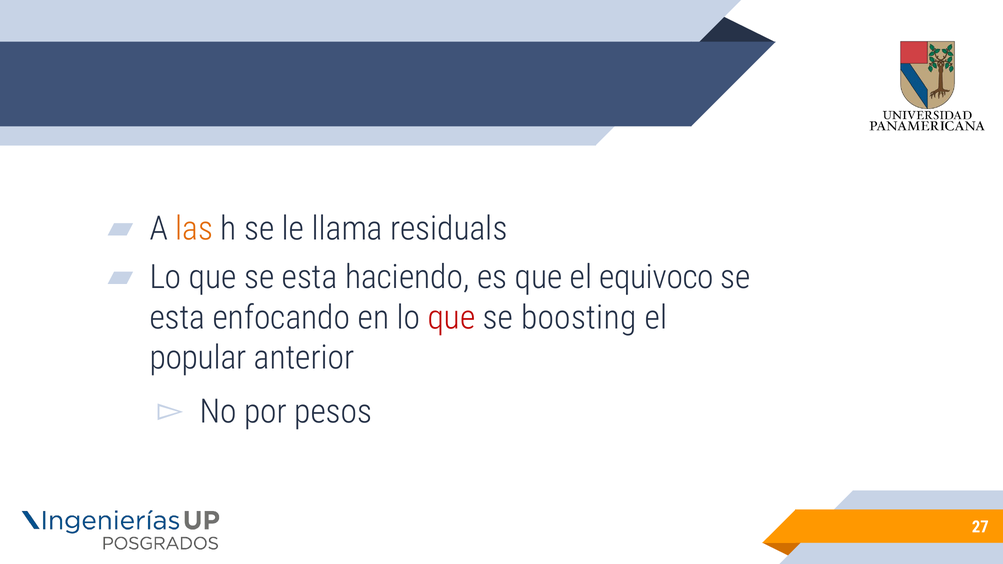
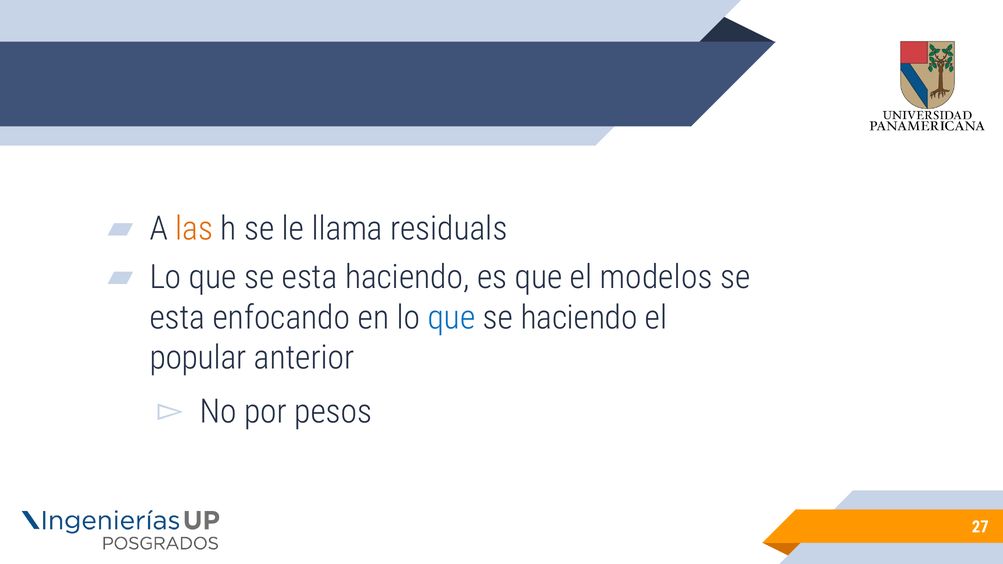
equivoco: equivoco -> modelos
que at (451, 318) colour: red -> blue
se boosting: boosting -> haciendo
